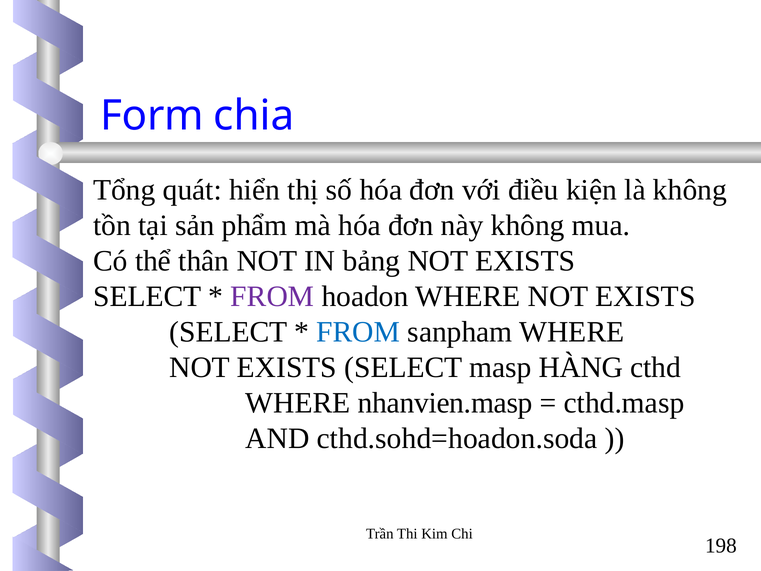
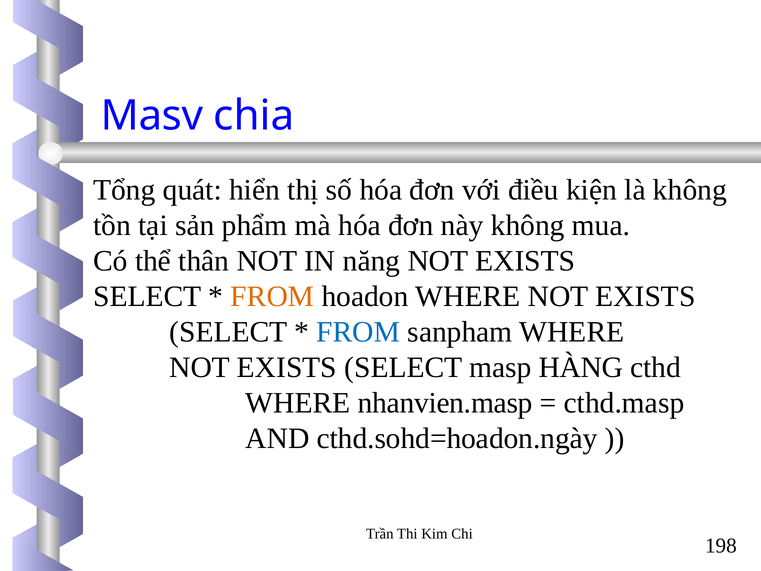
Form: Form -> Masv
bảng: bảng -> năng
FROM at (272, 296) colour: purple -> orange
cthd.sohd=hoadon.soda: cthd.sohd=hoadon.soda -> cthd.sohd=hoadon.ngày
